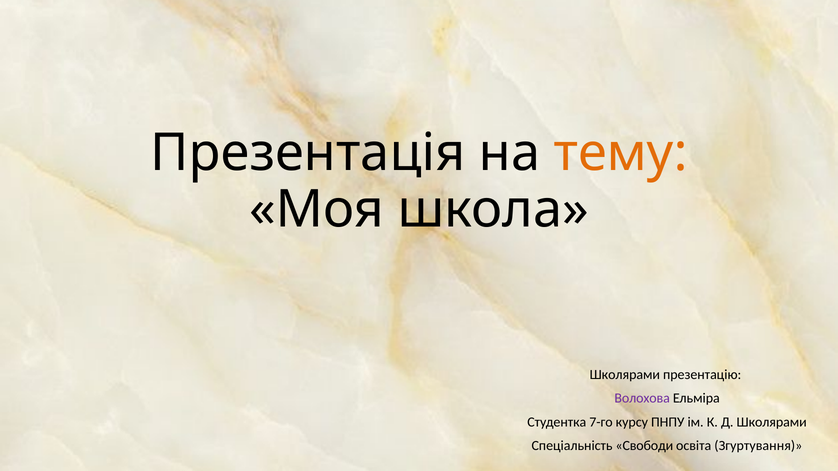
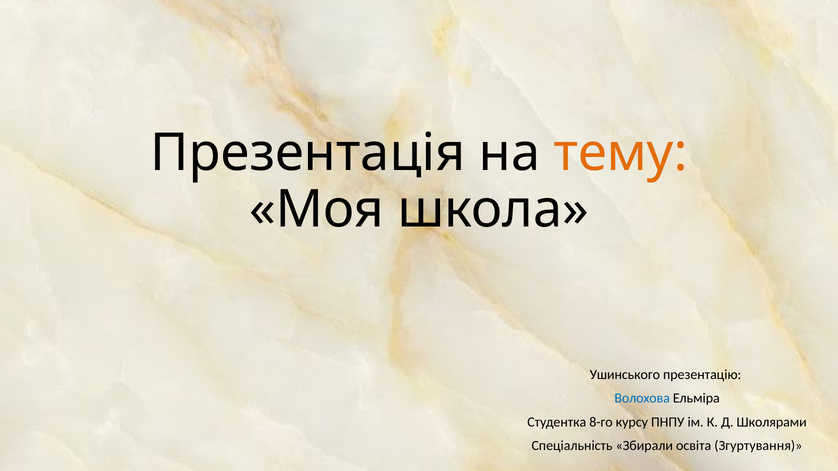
Школярами at (625, 375): Школярами -> Ушинського
Волохова colour: purple -> blue
7-го: 7-го -> 8-го
Свободи: Свободи -> Збирали
